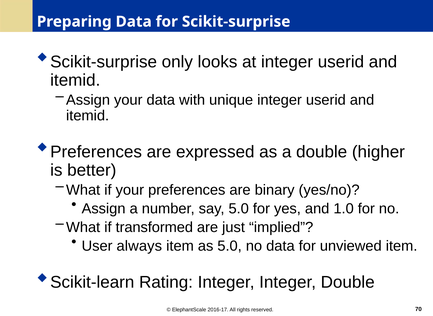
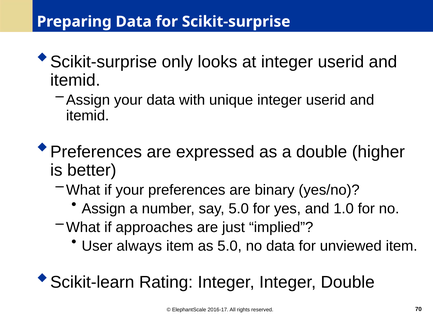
transformed: transformed -> approaches
